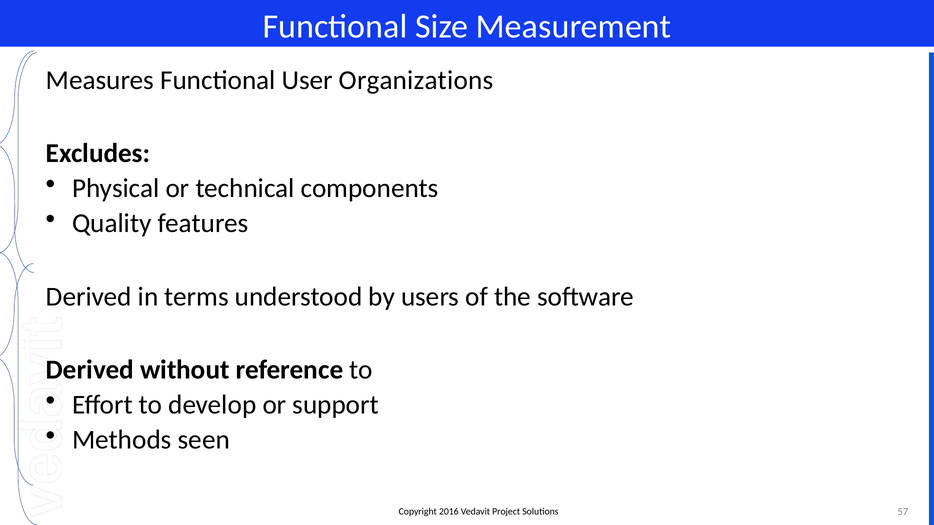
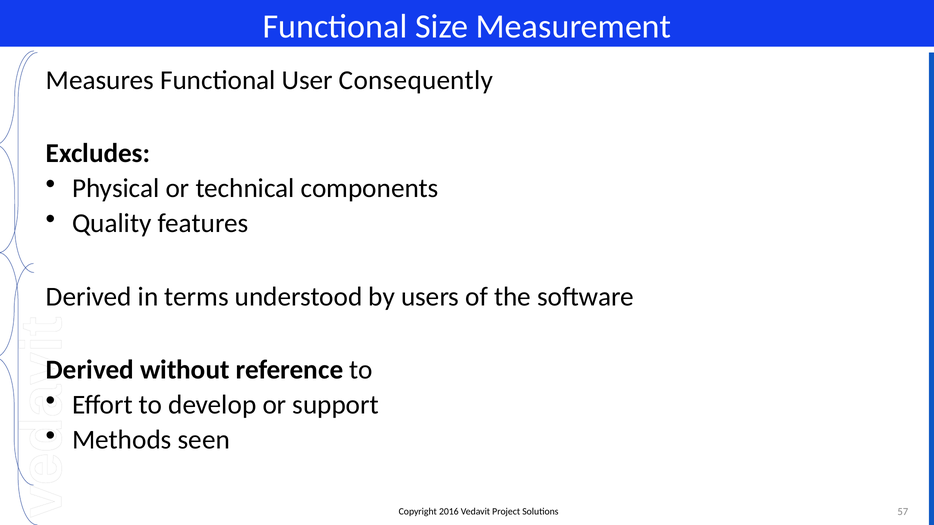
Organizations: Organizations -> Consequently
